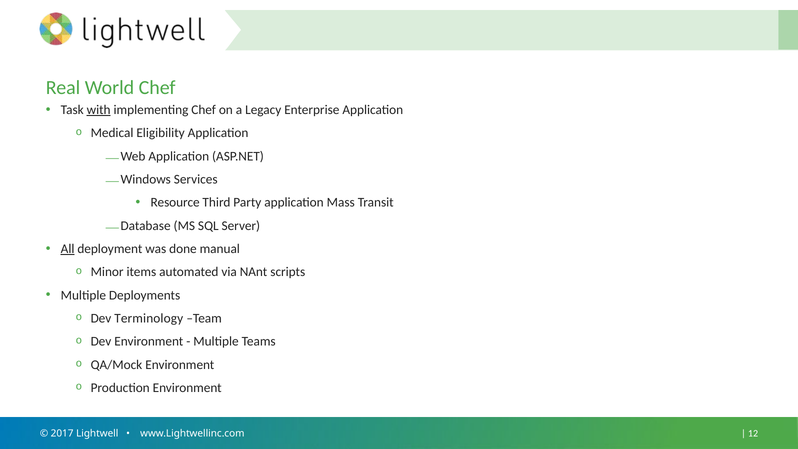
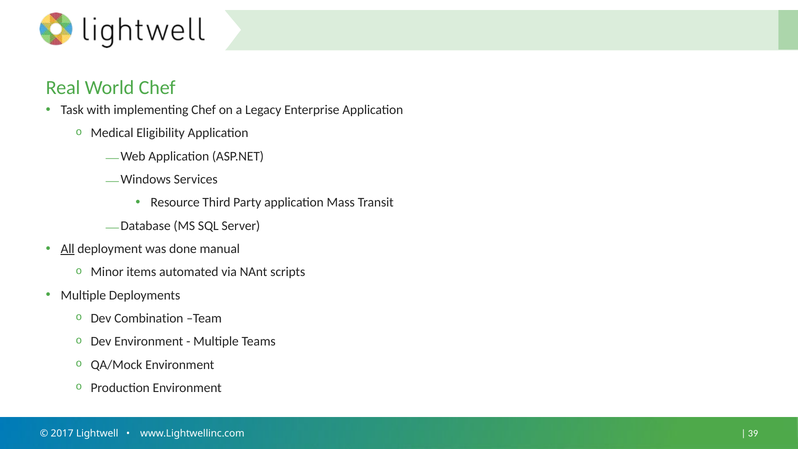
with underline: present -> none
Terminology: Terminology -> Combination
12: 12 -> 39
